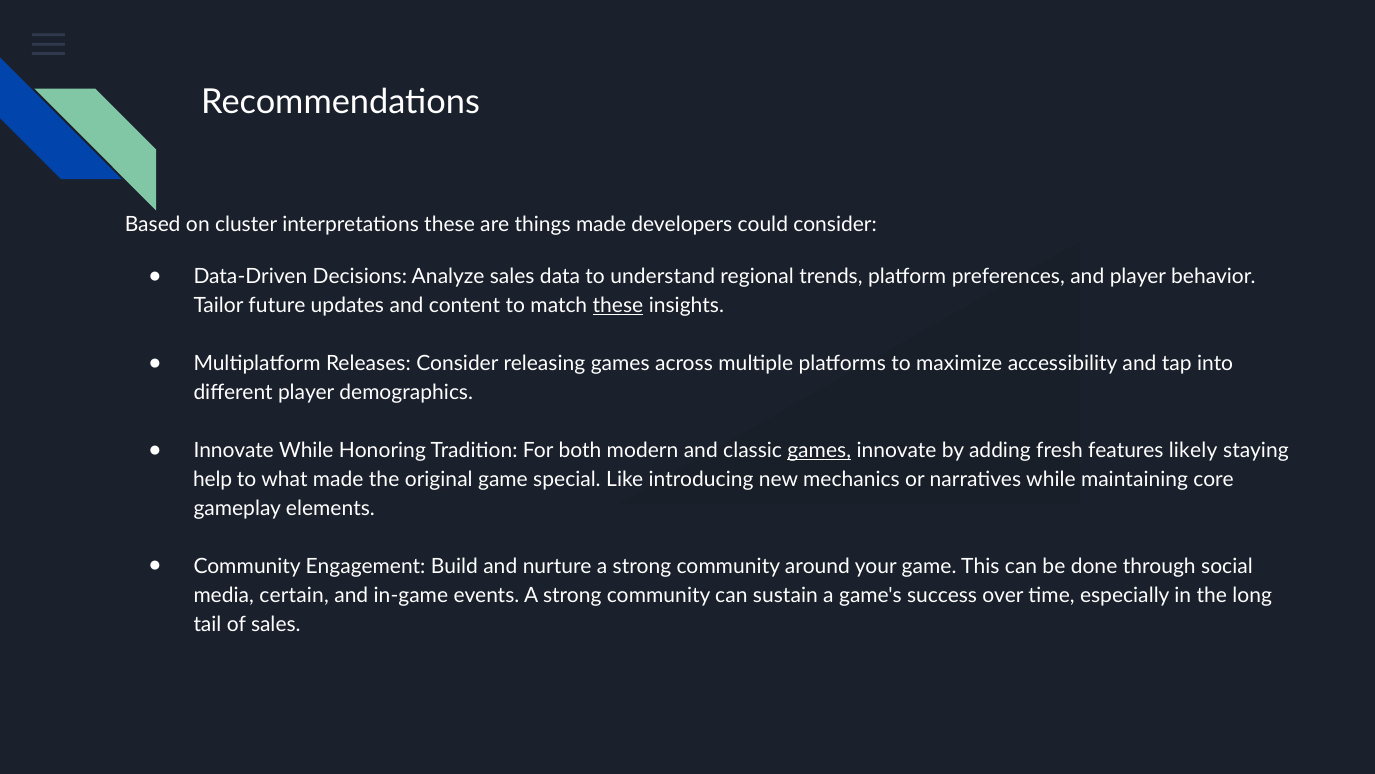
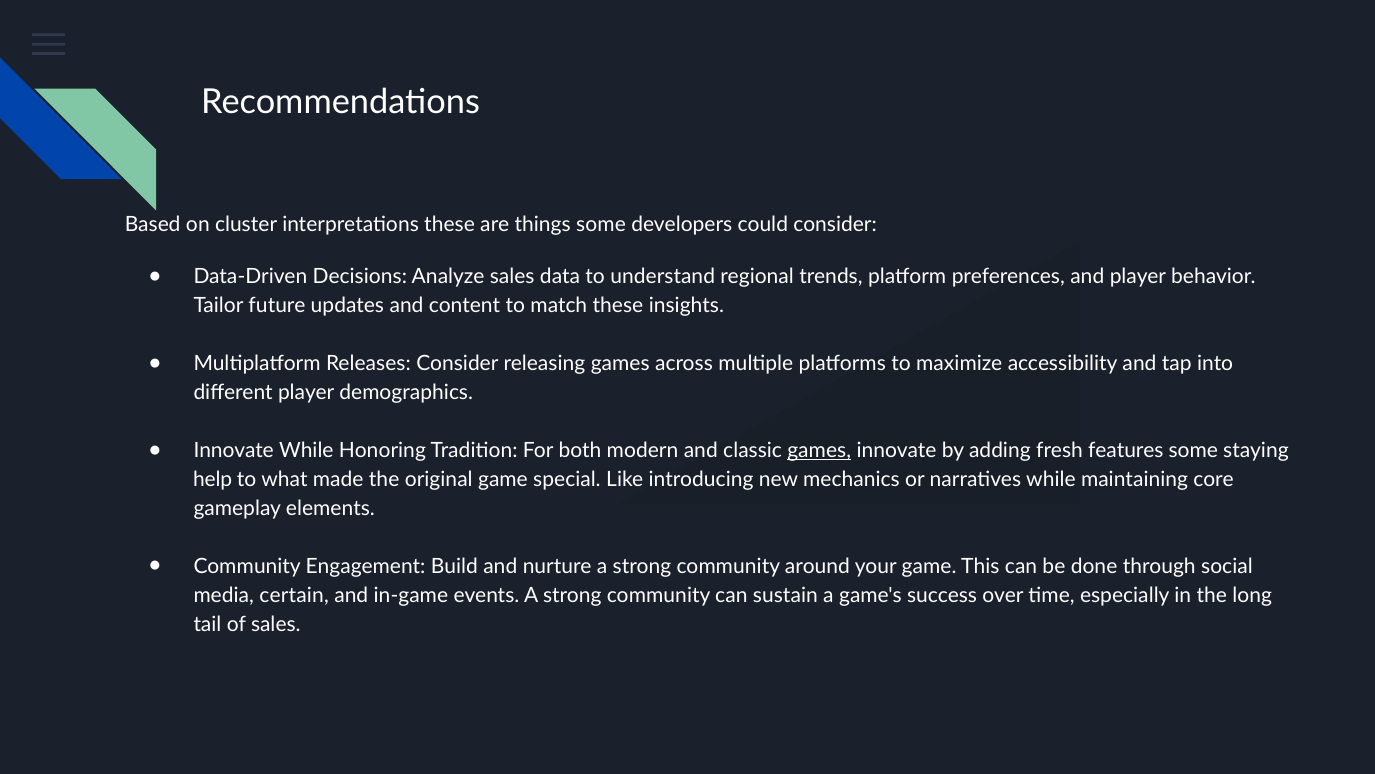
things made: made -> some
these at (618, 305) underline: present -> none
features likely: likely -> some
